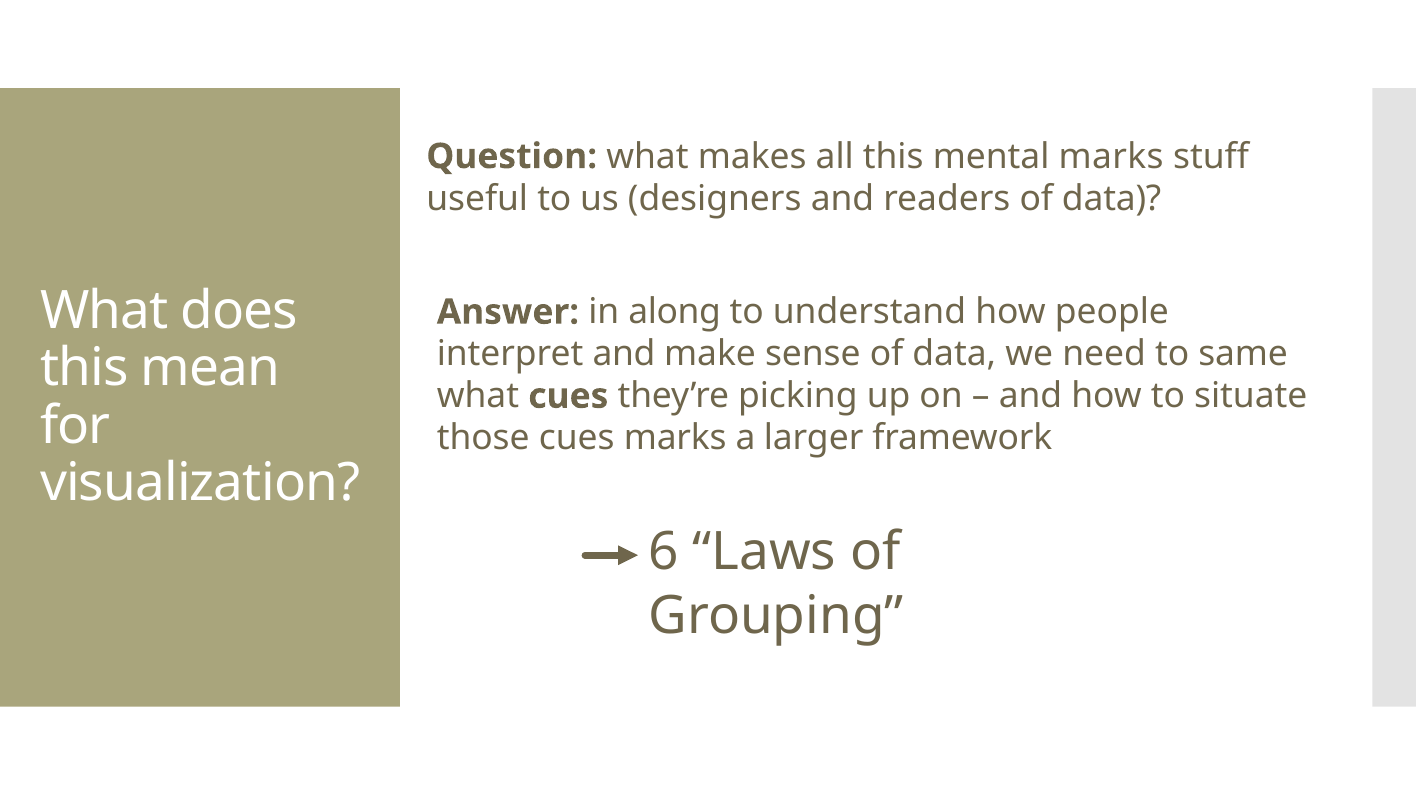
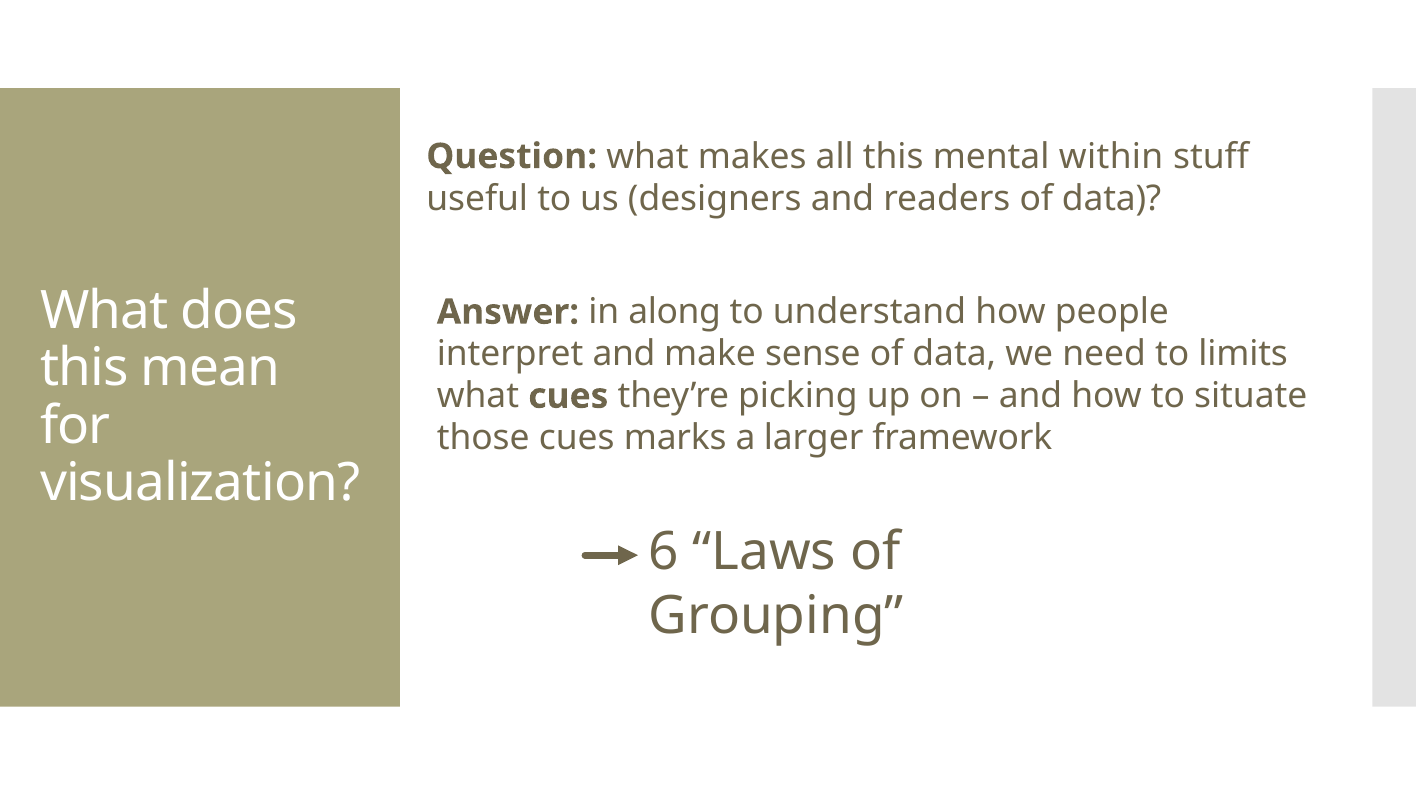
mental marks: marks -> within
same: same -> limits
